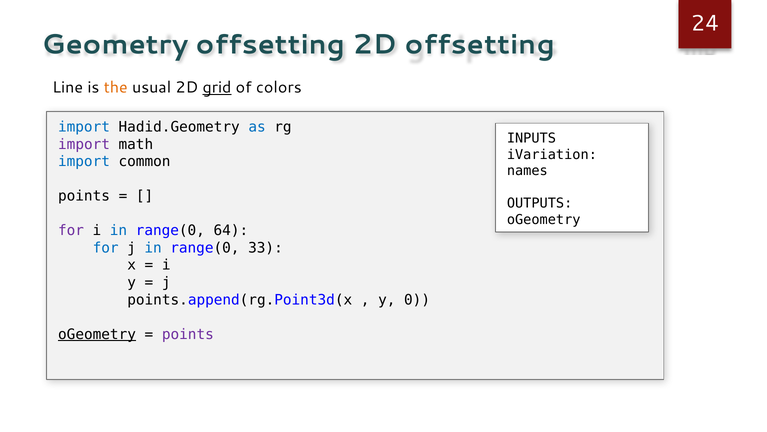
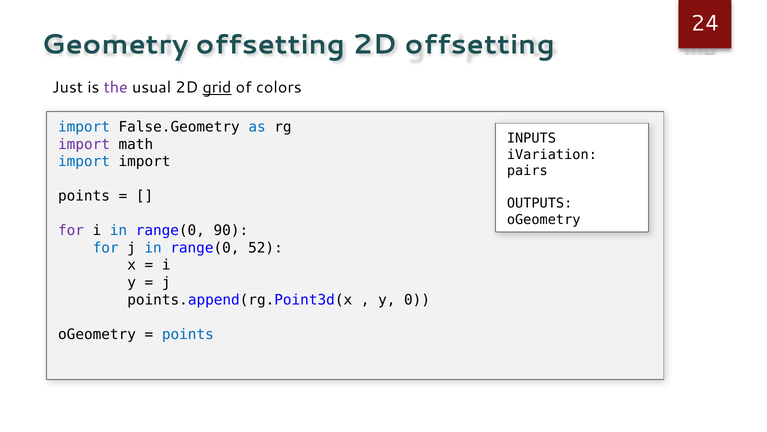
Line: Line -> Just
the colour: orange -> purple
Hadid.Geometry: Hadid.Geometry -> False.Geometry
import common: common -> import
names: names -> pairs
64: 64 -> 90
33: 33 -> 52
oGeometry at (97, 334) underline: present -> none
points at (188, 334) colour: purple -> blue
